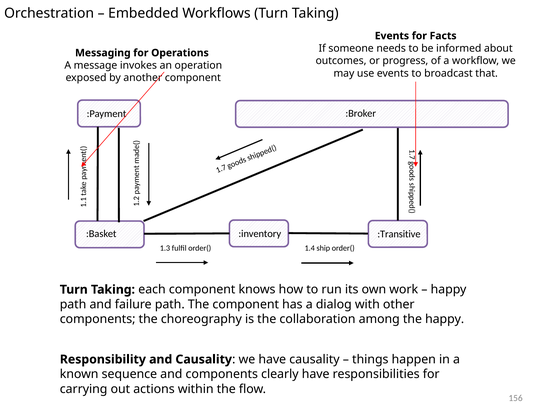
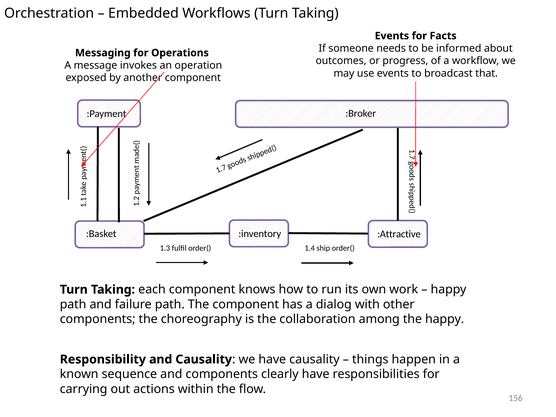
:Transitive: :Transitive -> :Attractive
